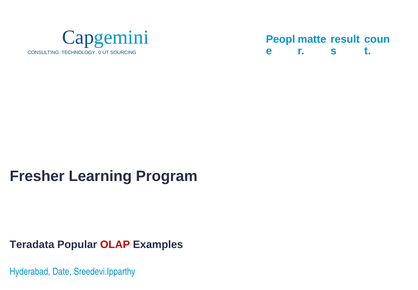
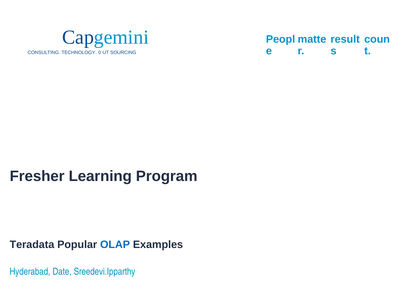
OLAP colour: red -> blue
